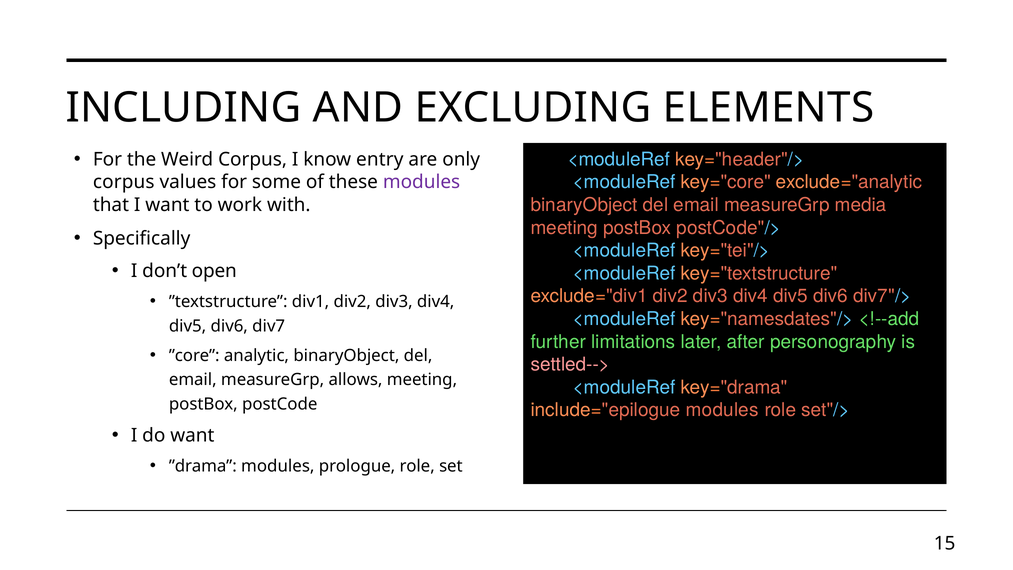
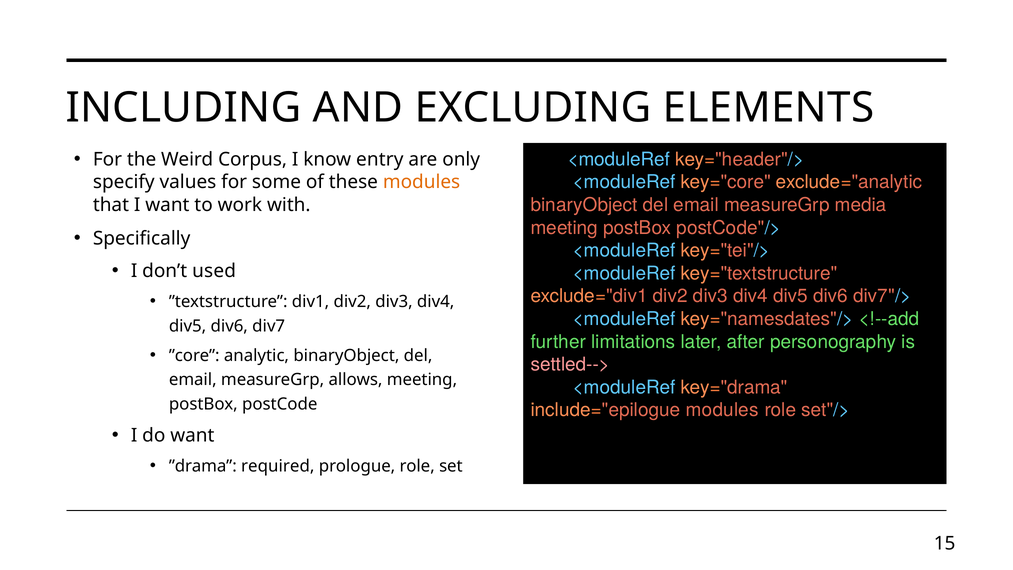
corpus at (124, 182): corpus -> specify
modules at (422, 182) colour: purple -> orange
open: open -> used
”drama modules: modules -> required
